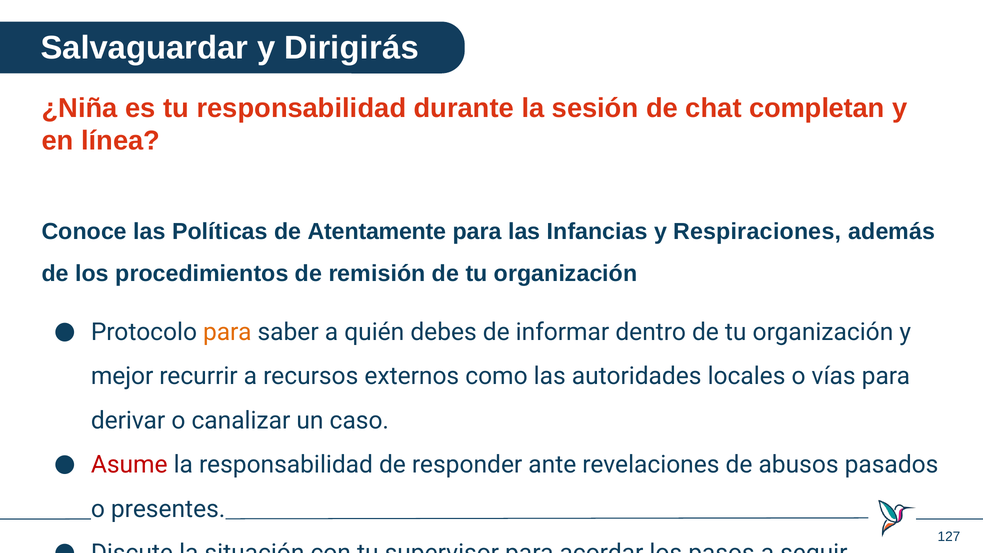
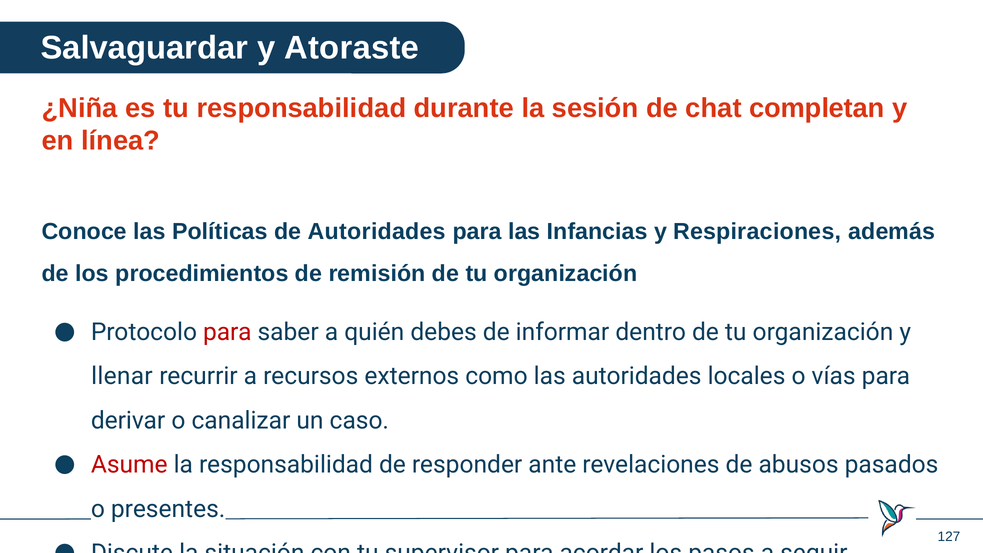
Dirigirás: Dirigirás -> Atoraste
de Atentamente: Atentamente -> Autoridades
para at (227, 332) colour: orange -> red
mejor: mejor -> llenar
